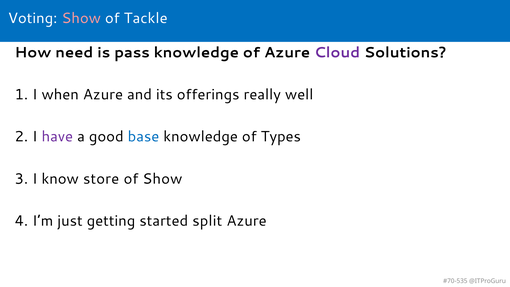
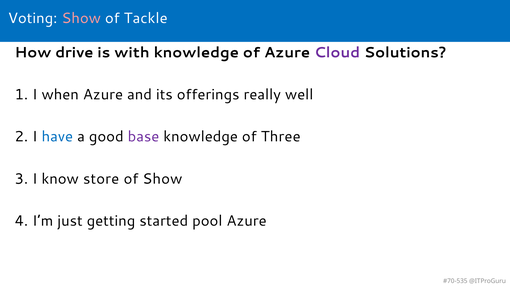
need: need -> drive
pass: pass -> with
have colour: purple -> blue
base colour: blue -> purple
Types: Types -> Three
split: split -> pool
